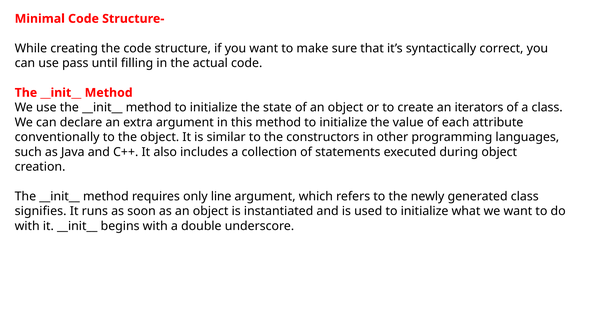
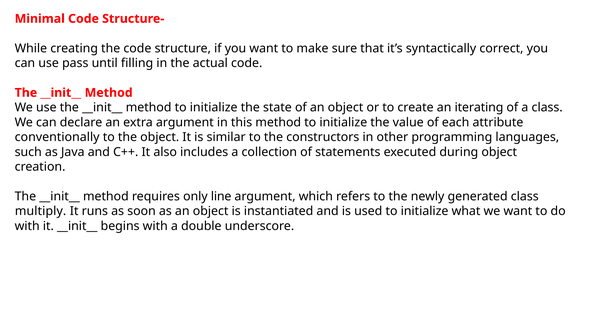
iterators: iterators -> iterating
signifies: signifies -> multiply
